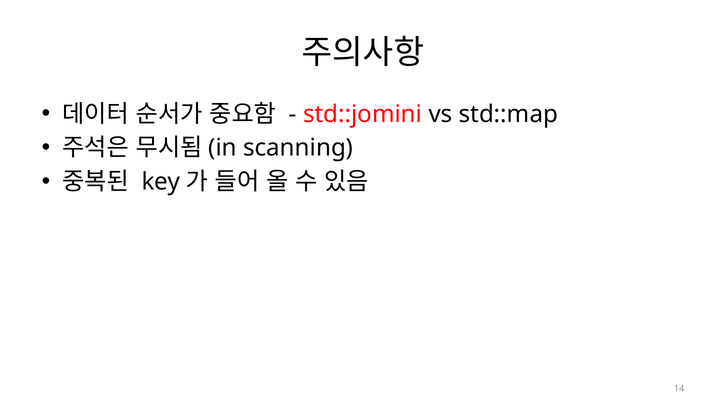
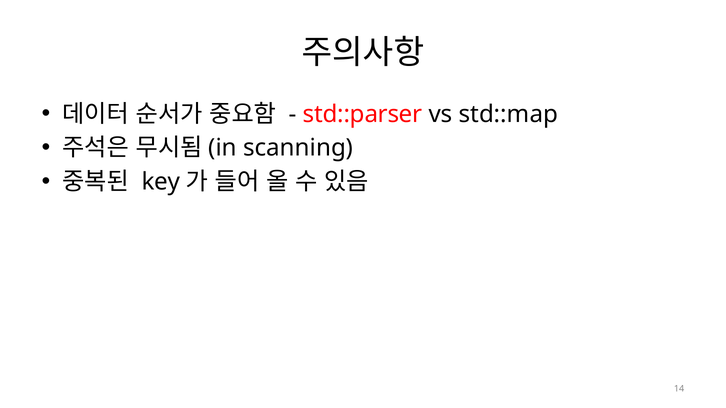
std::jomini: std::jomini -> std::parser
